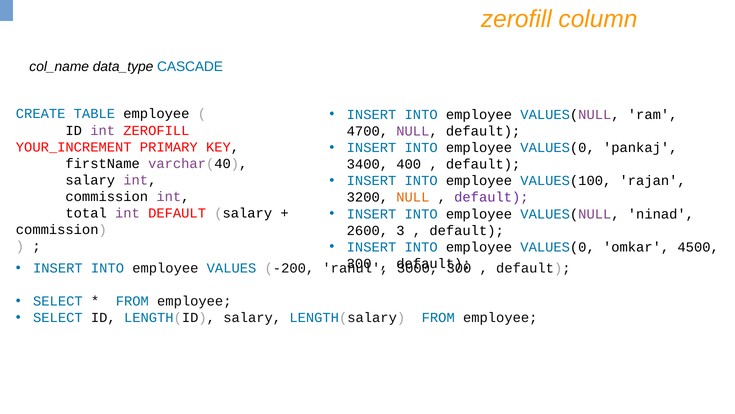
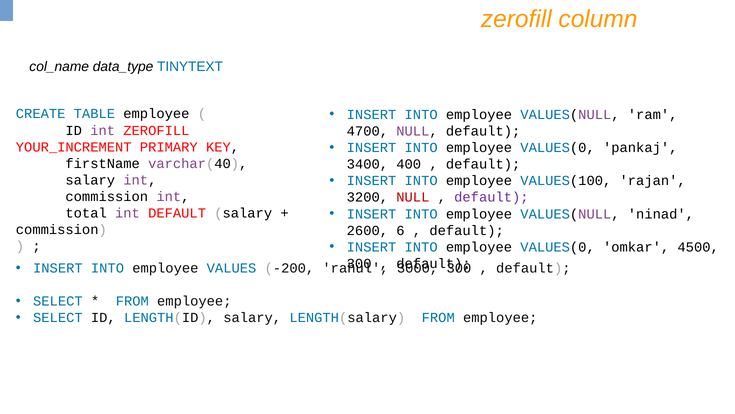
CASCADE: CASCADE -> TINYTEXT
NULL at (413, 197) colour: orange -> red
3: 3 -> 6
